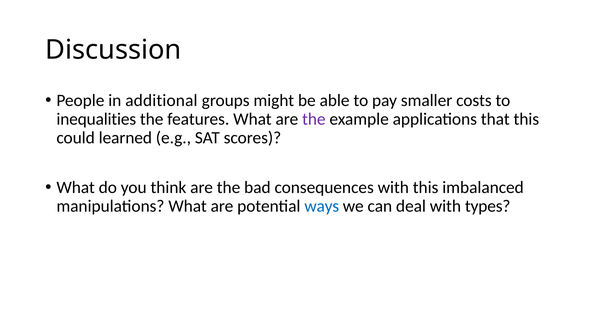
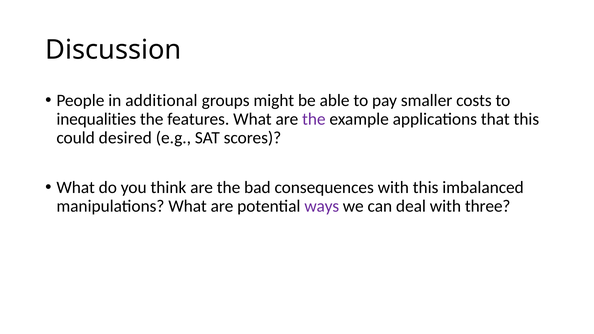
learned: learned -> desired
ways colour: blue -> purple
types: types -> three
